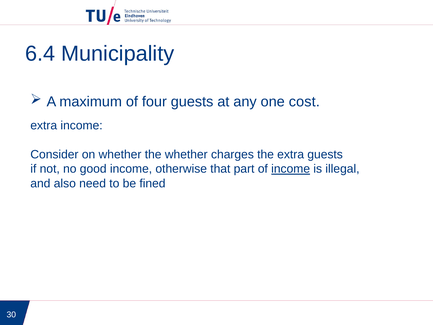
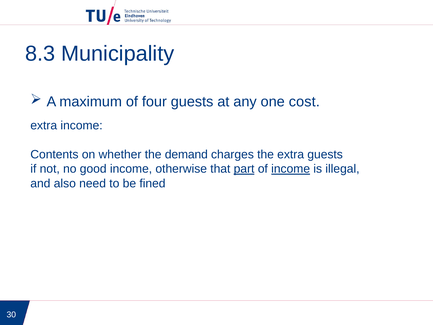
6.4: 6.4 -> 8.3
Consider: Consider -> Contents
the whether: whether -> demand
part underline: none -> present
